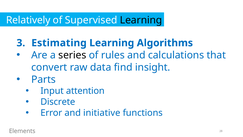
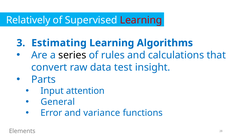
Learning at (141, 20) colour: black -> red
find: find -> test
Discrete: Discrete -> General
initiative: initiative -> variance
